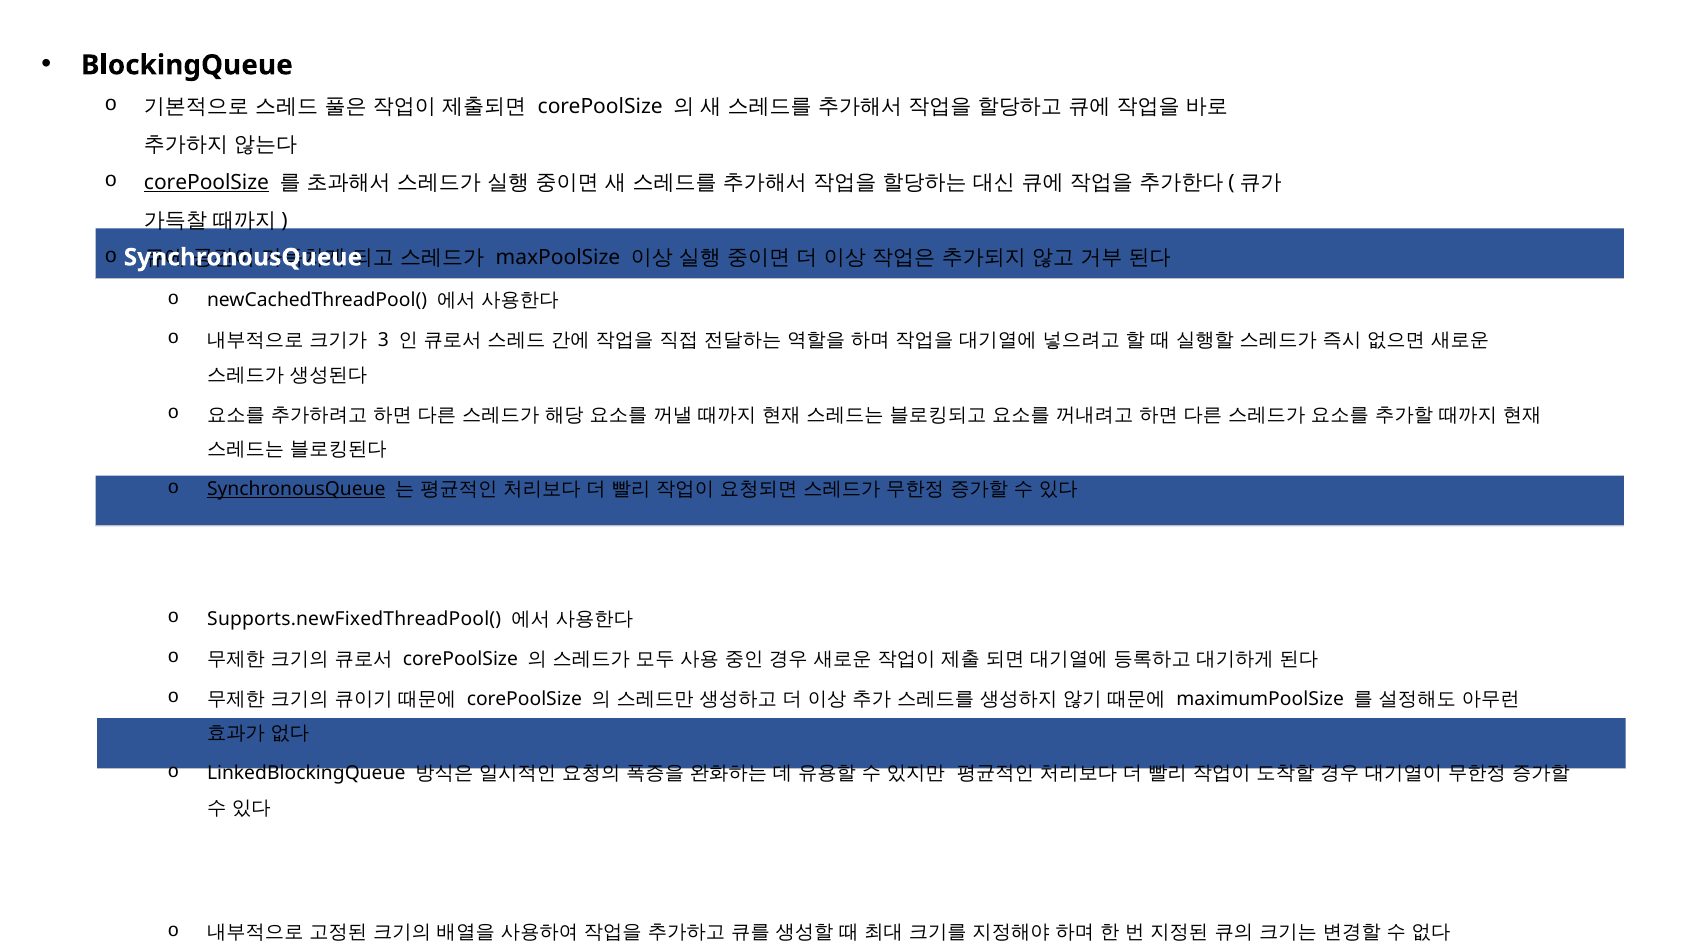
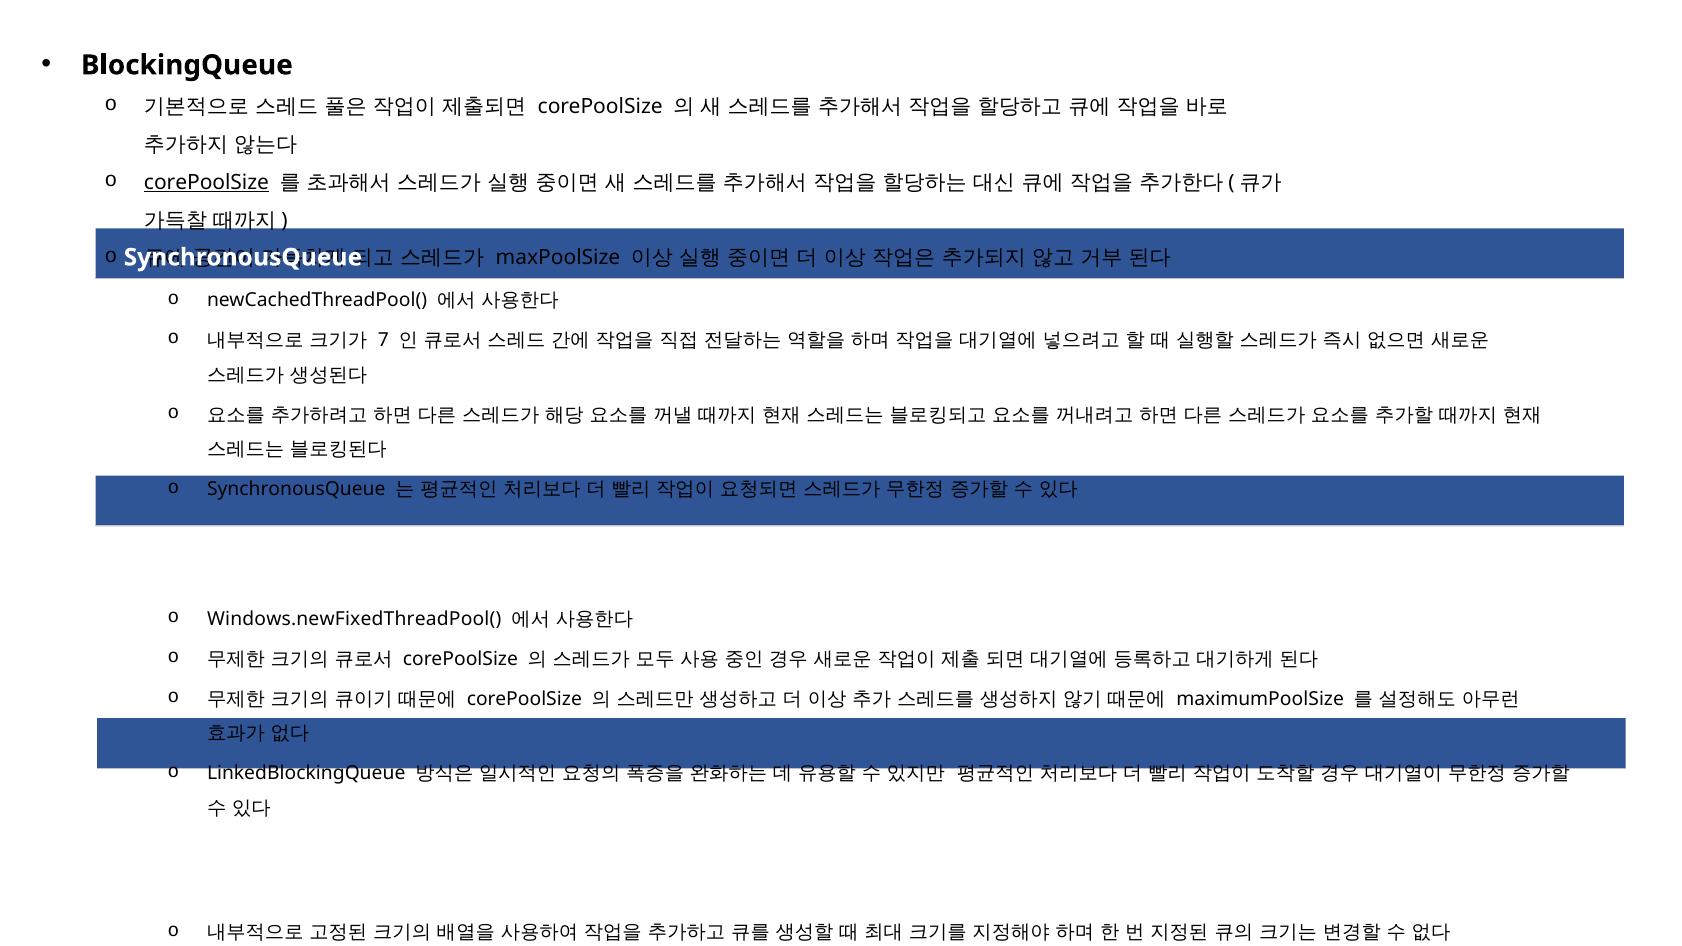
3: 3 -> 7
SynchronousQueue at (296, 490) underline: present -> none
Supports.newFixedThreadPool(: Supports.newFixedThreadPool( -> Windows.newFixedThreadPool(
